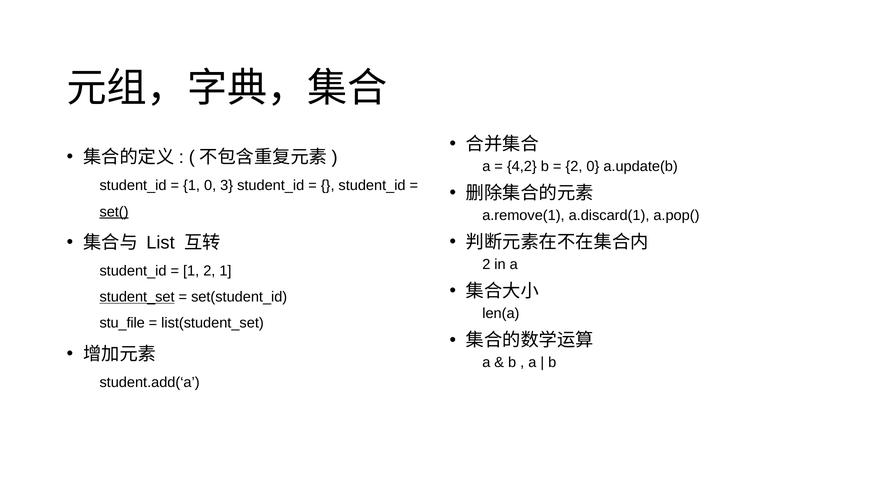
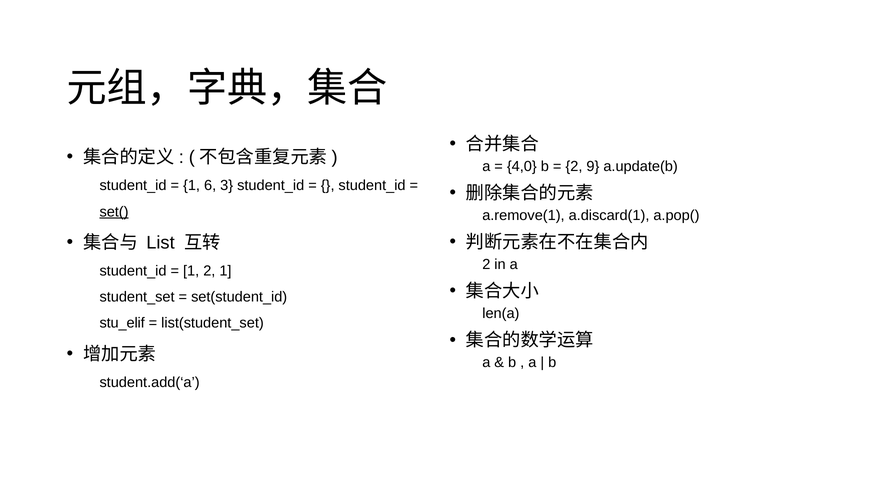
4,2: 4,2 -> 4,0
2 0: 0 -> 9
1 0: 0 -> 6
student_set underline: present -> none
stu_file: stu_file -> stu_elif
